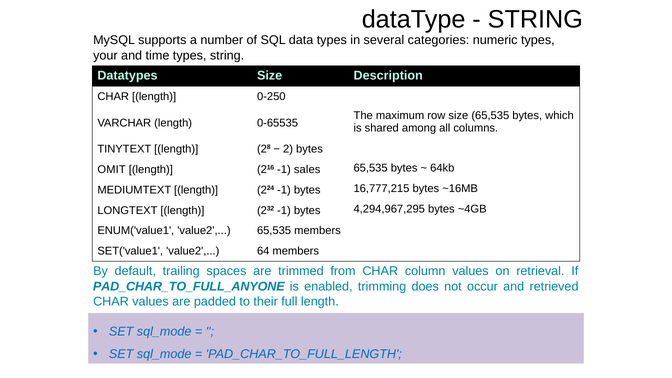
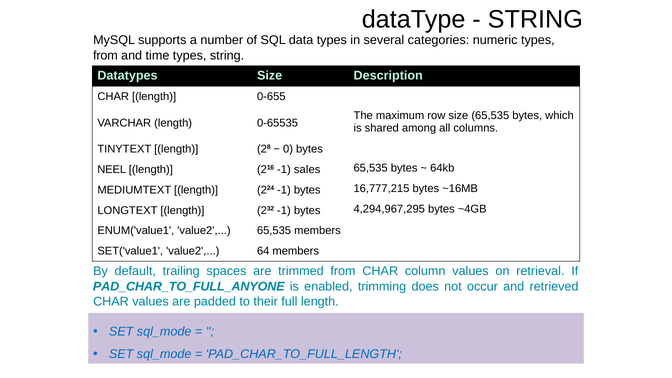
your at (105, 55): your -> from
0-250: 0-250 -> 0-655
2: 2 -> 0
OMIT: OMIT -> NEEL
